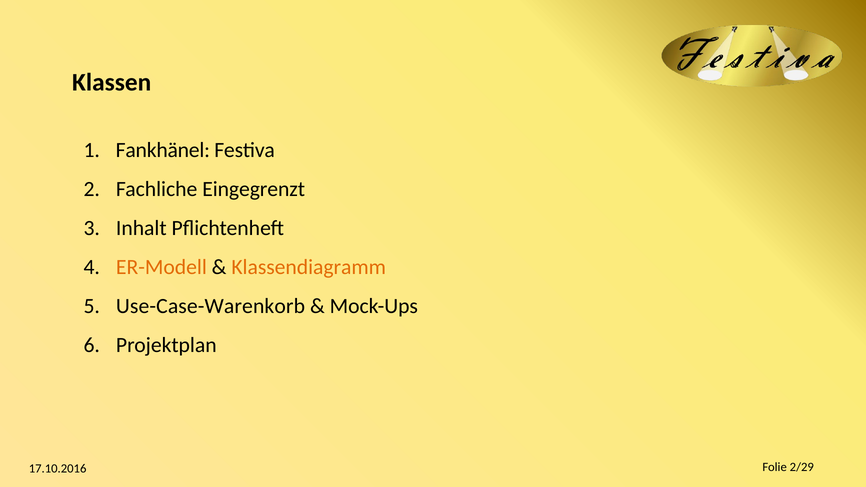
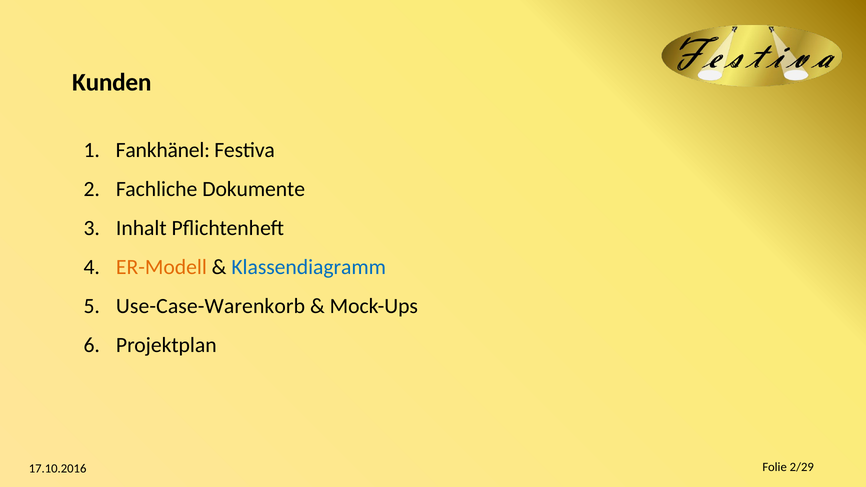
Klassen: Klassen -> Kunden
Eingegrenzt: Eingegrenzt -> Dokumente
Klassendiagramm colour: orange -> blue
